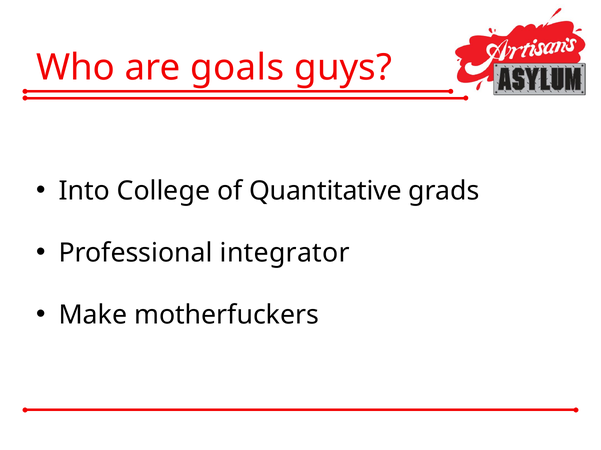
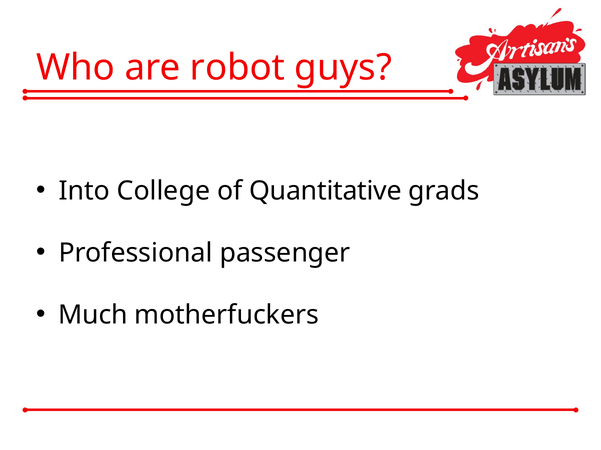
goals: goals -> robot
integrator: integrator -> passenger
Make: Make -> Much
